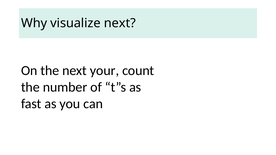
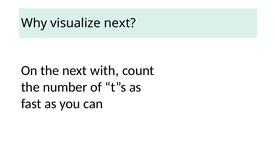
your: your -> with
